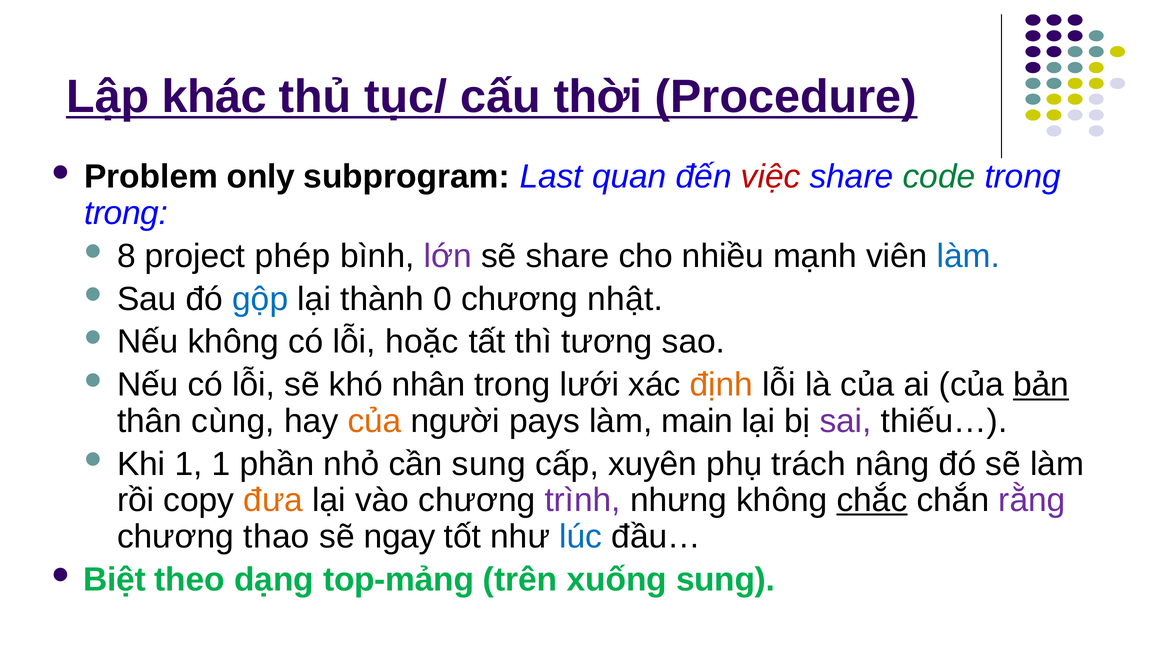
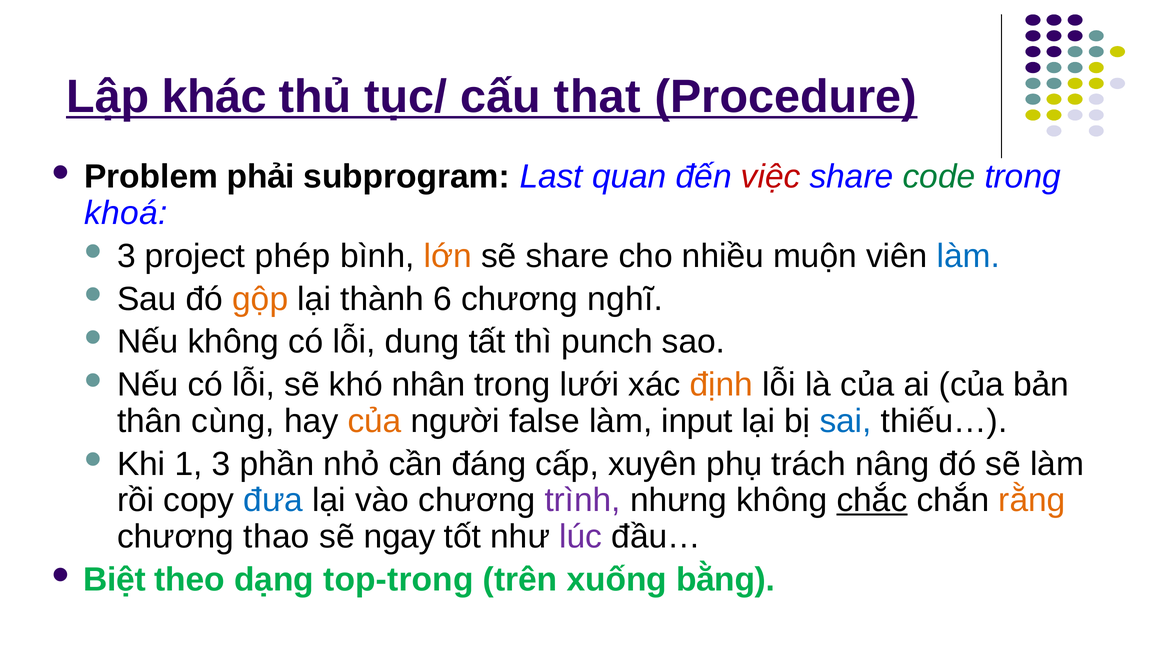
thời: thời -> that
only: only -> phải
trong at (126, 213): trong -> khoá
8 at (126, 256): 8 -> 3
lớn colour: purple -> orange
mạnh: mạnh -> muộn
gộp colour: blue -> orange
0: 0 -> 6
nhật: nhật -> nghĩ
hoặc: hoặc -> dung
tương: tương -> punch
bản underline: present -> none
pays: pays -> false
main: main -> input
sai colour: purple -> blue
1 1: 1 -> 3
cần sung: sung -> đáng
đưa colour: orange -> blue
rằng colour: purple -> orange
lúc colour: blue -> purple
top-mảng: top-mảng -> top-trong
xuống sung: sung -> bằng
